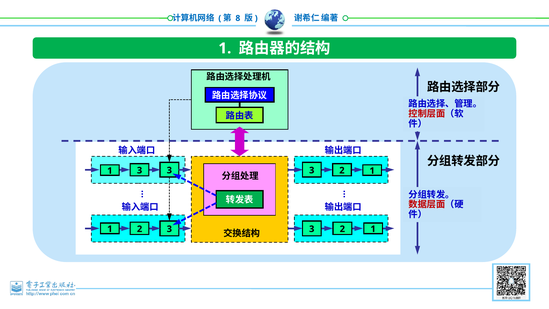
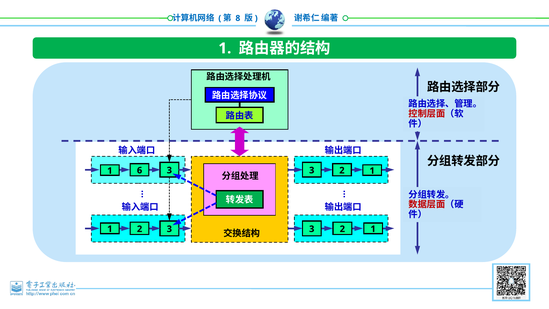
3 at (140, 170): 3 -> 6
